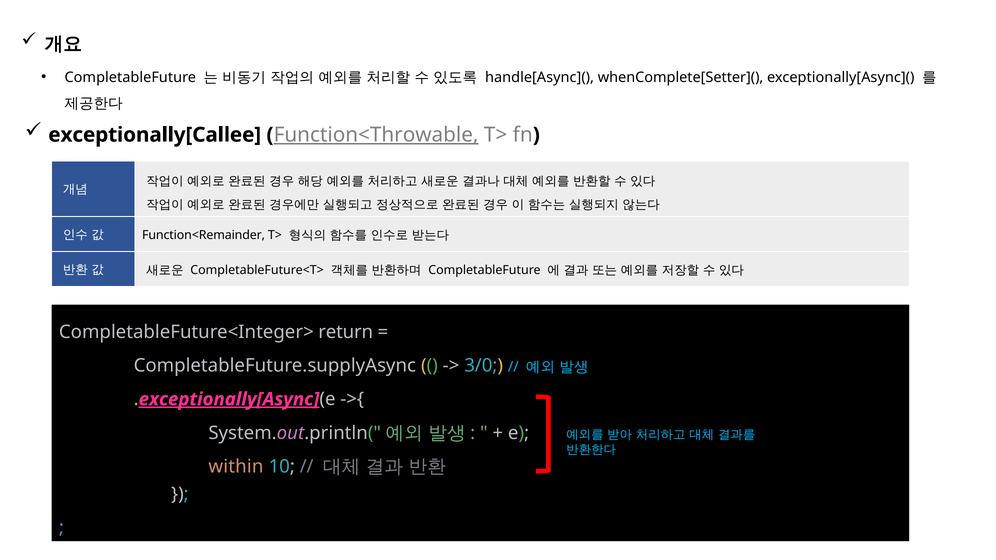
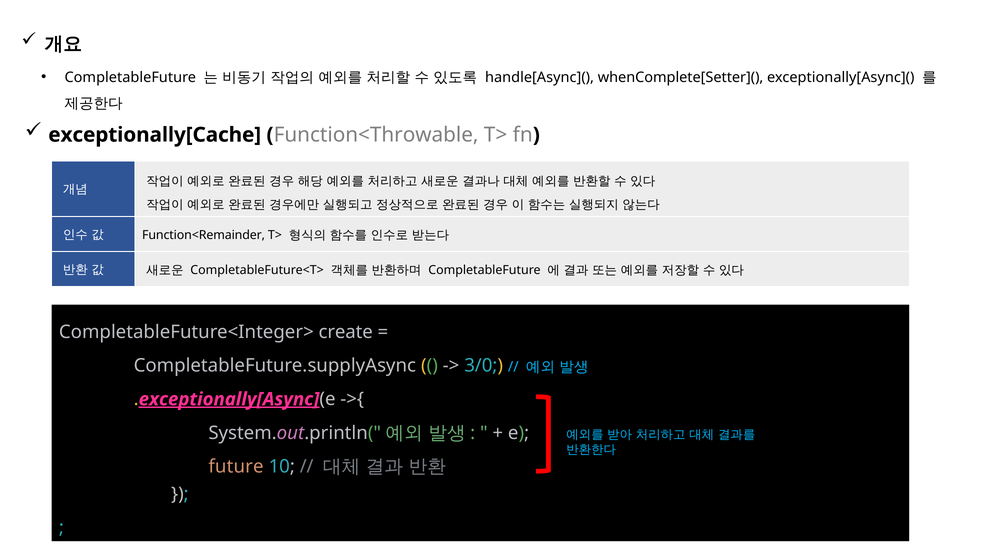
exceptionally[Callee: exceptionally[Callee -> exceptionally[Cache
Function<Throwable underline: present -> none
return: return -> create
within: within -> future
